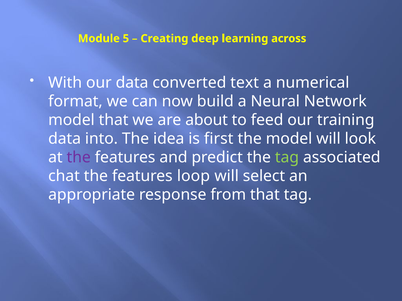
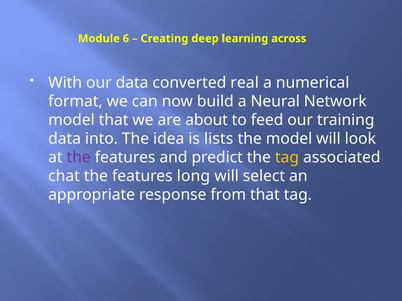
5: 5 -> 6
text: text -> real
first: first -> lists
tag at (287, 158) colour: light green -> yellow
loop: loop -> long
